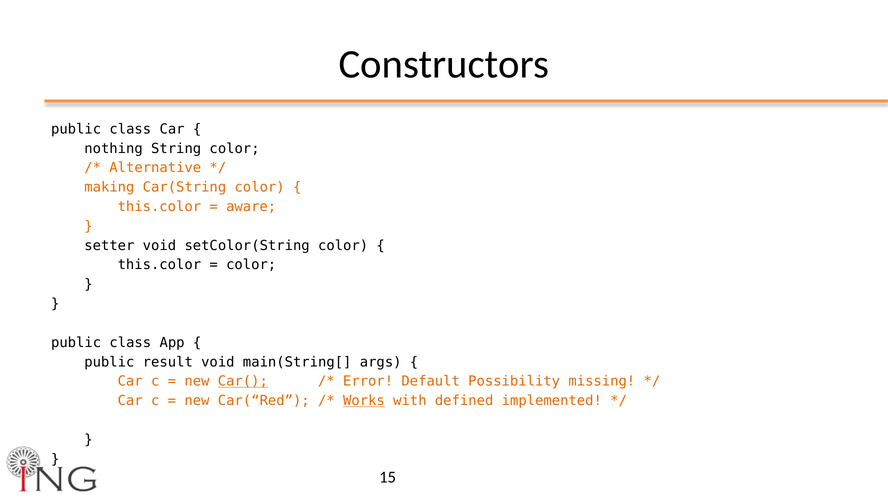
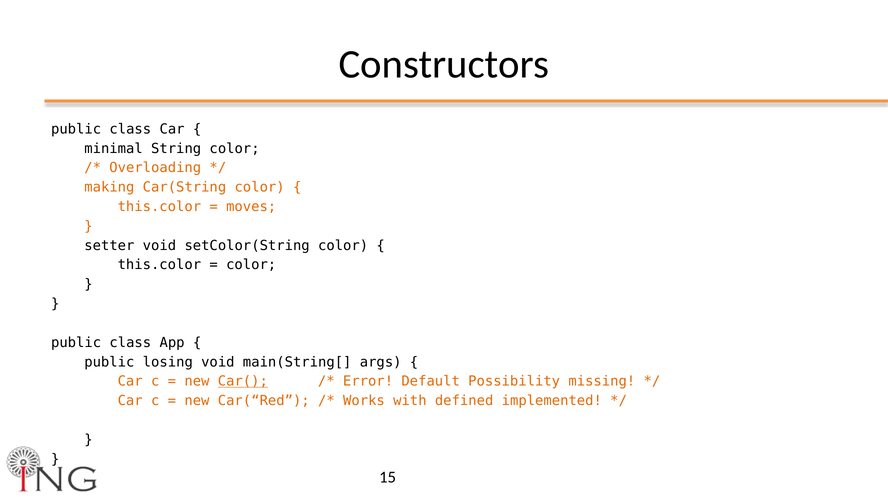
nothing: nothing -> minimal
Alternative: Alternative -> Overloading
aware: aware -> moves
result: result -> losing
Works underline: present -> none
